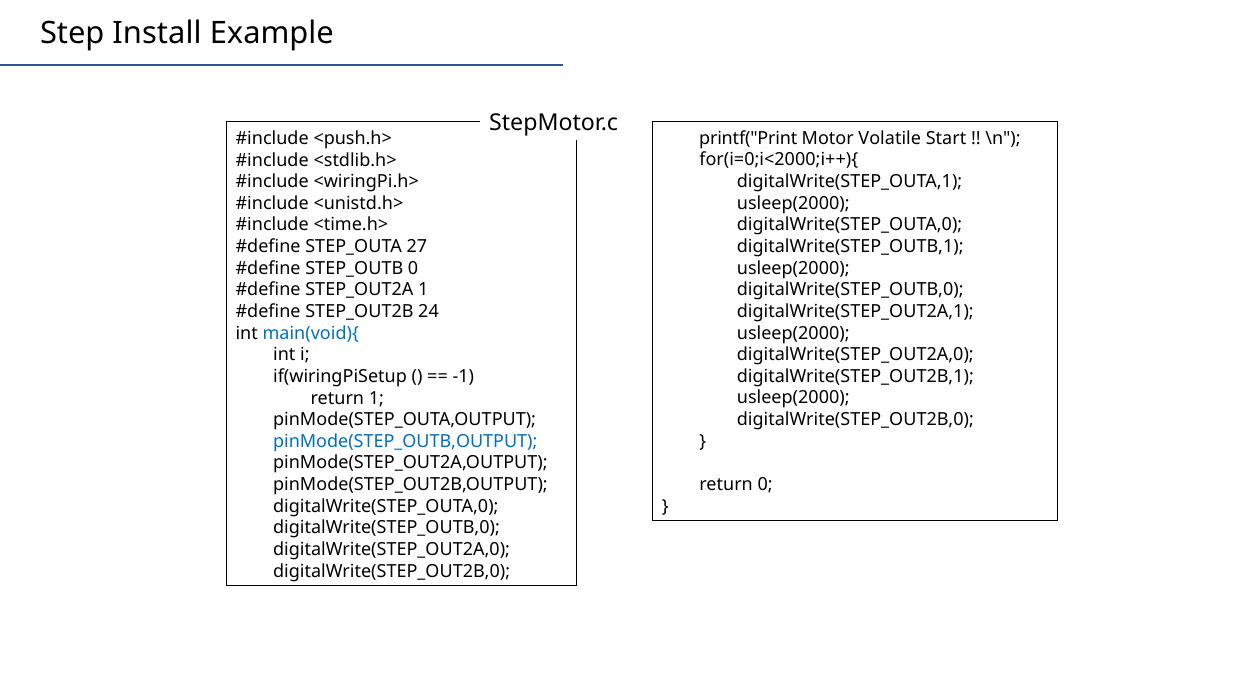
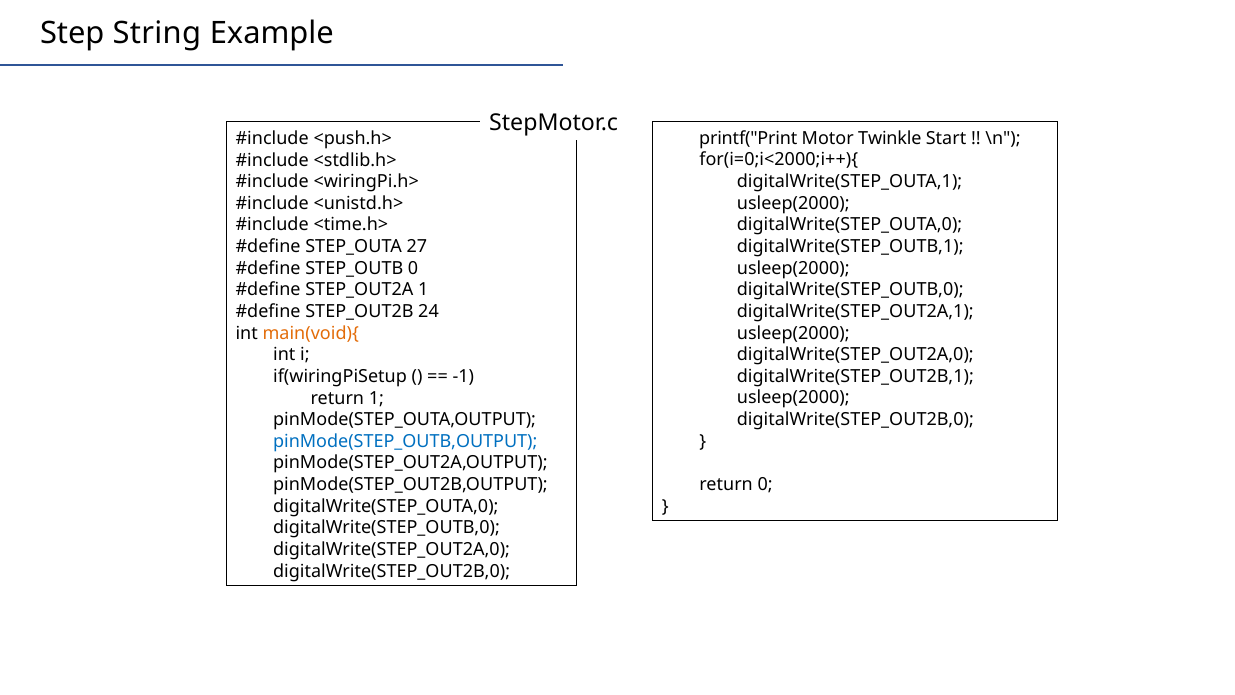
Install: Install -> String
Volatile: Volatile -> Twinkle
main(void){ colour: blue -> orange
